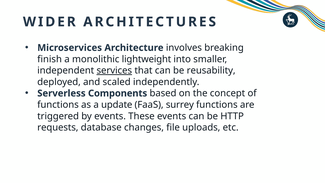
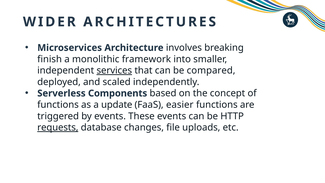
lightweight: lightweight -> framework
reusability: reusability -> compared
surrey: surrey -> easier
requests underline: none -> present
